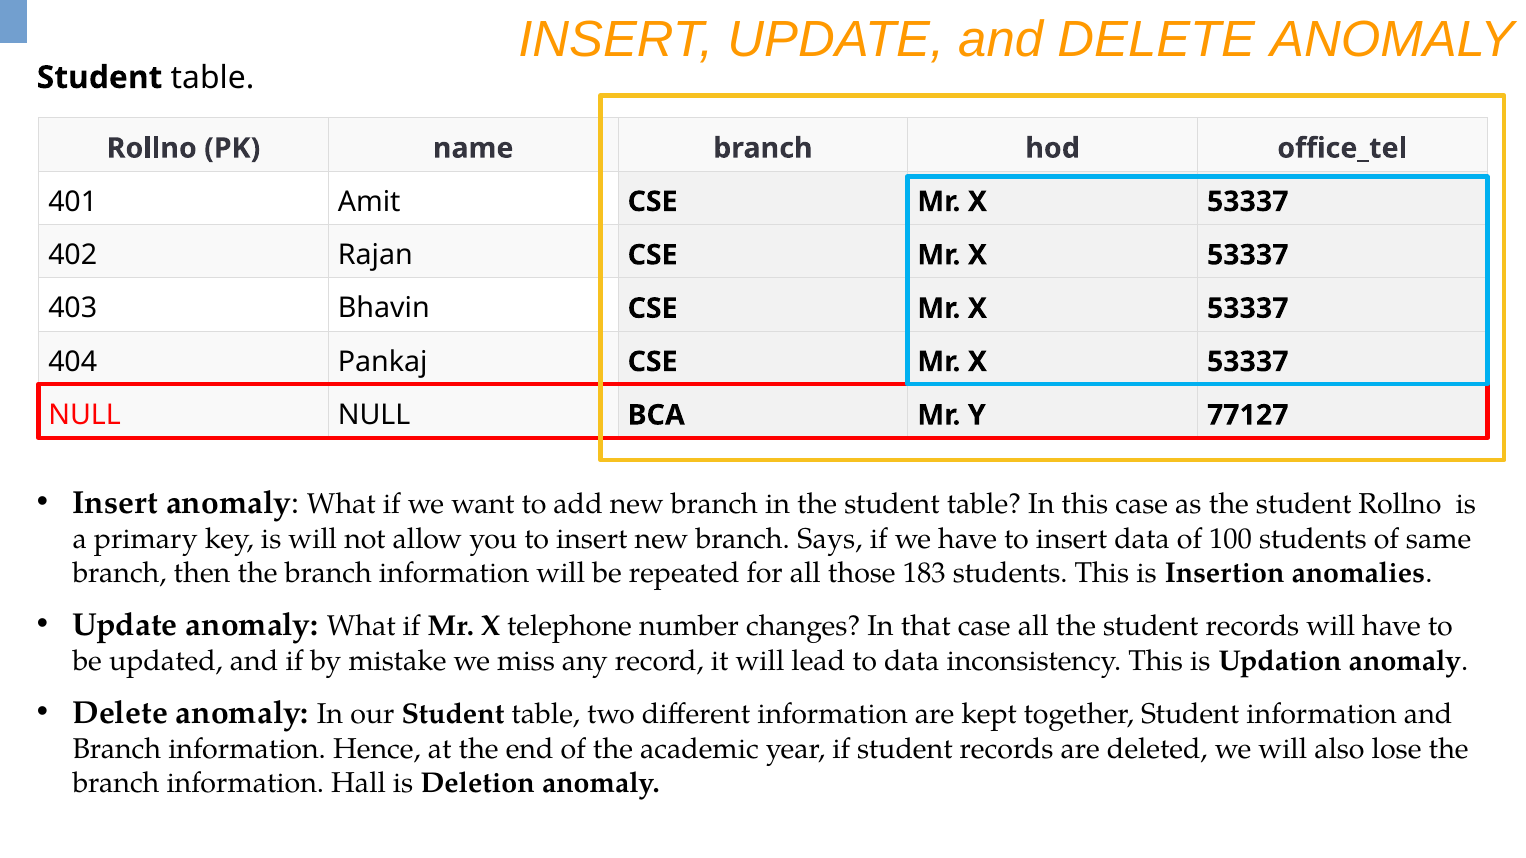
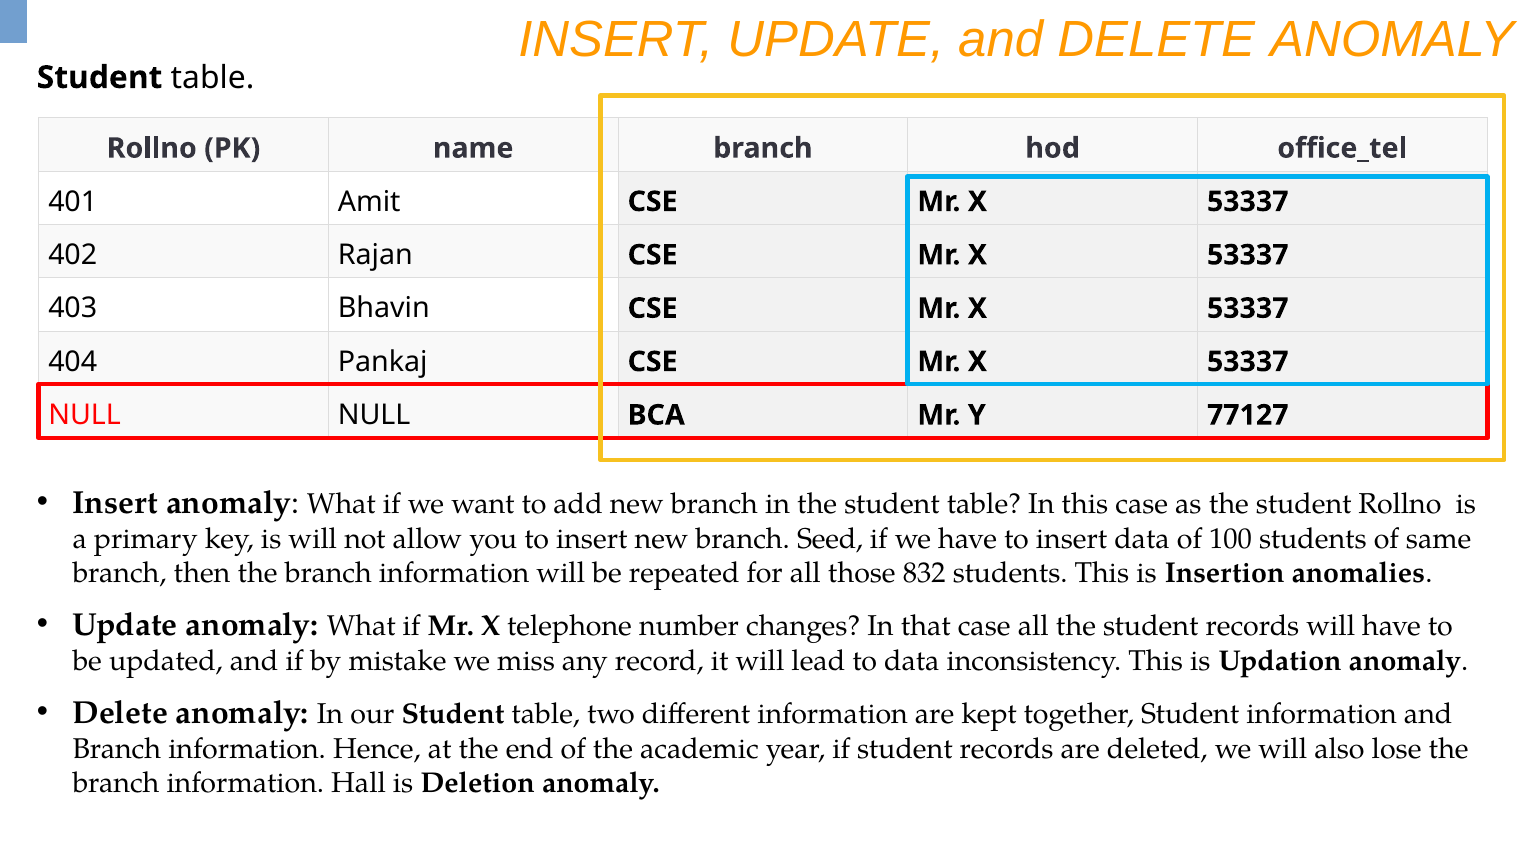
Says: Says -> Seed
183: 183 -> 832
